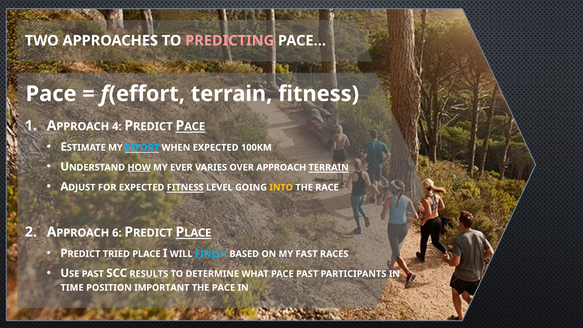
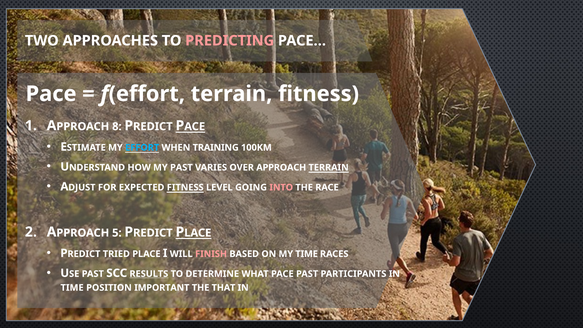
4: 4 -> 8
WHEN EXPECTED: EXPECTED -> TRAINING
HOW underline: present -> none
MY EVER: EVER -> PAST
INTO colour: yellow -> pink
6: 6 -> 5
FINISH colour: light blue -> pink
MY FAST: FAST -> TIME
THE PACE: PACE -> THAT
